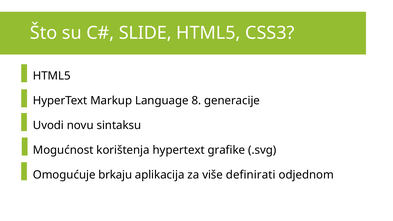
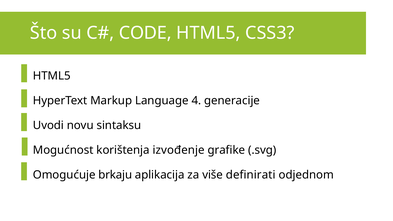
SLIDE: SLIDE -> CODE
8: 8 -> 4
korištenja hypertext: hypertext -> izvođenje
